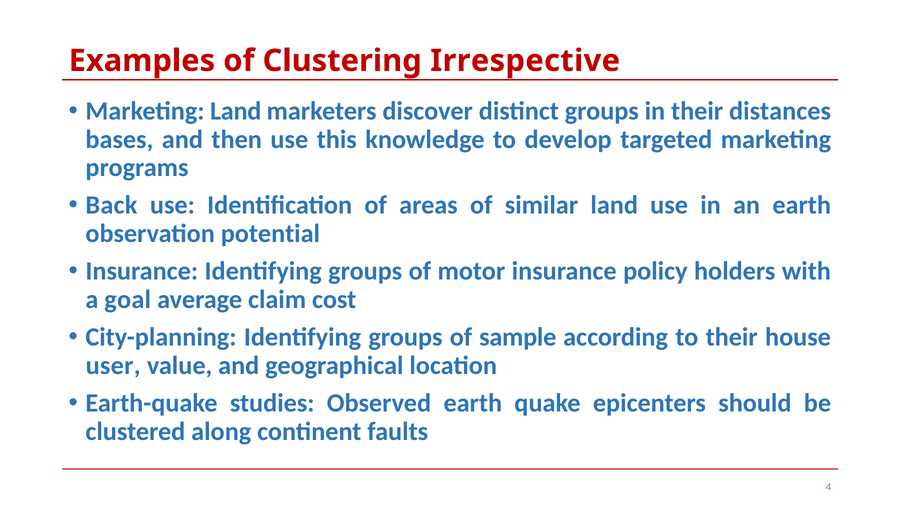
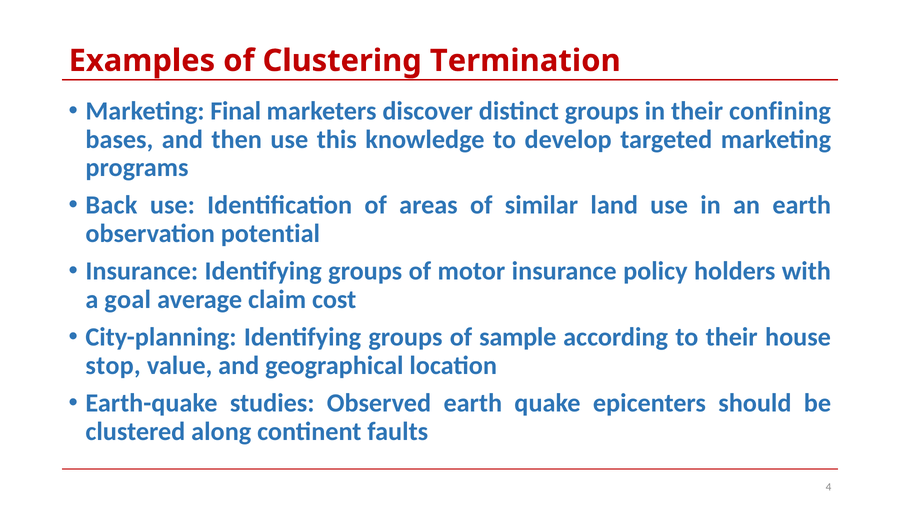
Irrespective: Irrespective -> Termination
Marketing Land: Land -> Final
distances: distances -> confining
user: user -> stop
